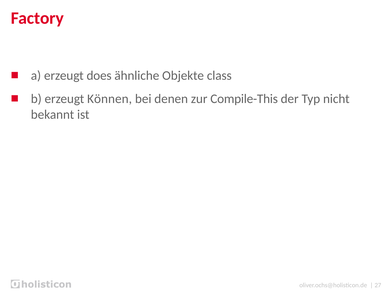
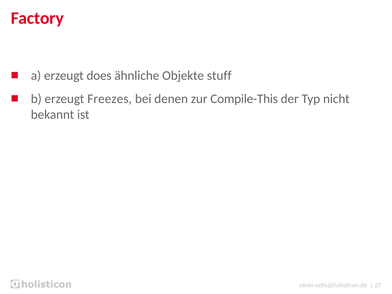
class: class -> stuff
Können: Können -> Freezes
